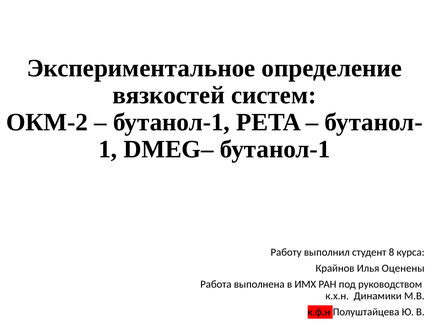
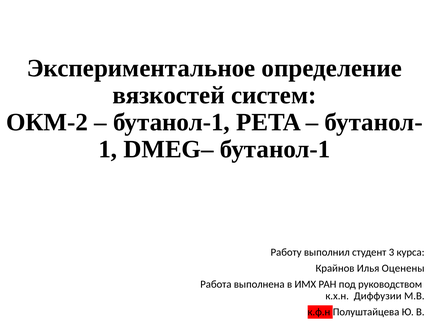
8: 8 -> 3
Динамики: Динамики -> Диффузии
